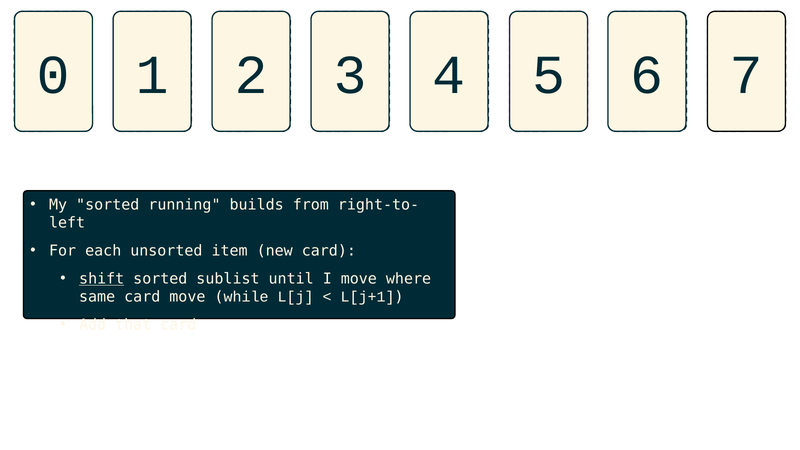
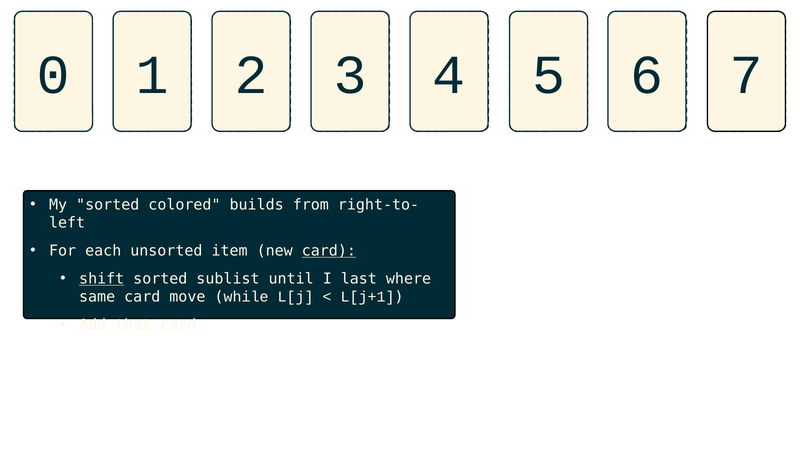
running: running -> colored
card at (329, 251) underline: none -> present
I move: move -> last
